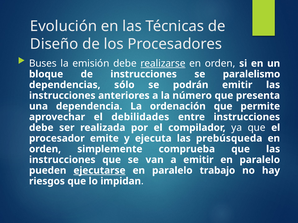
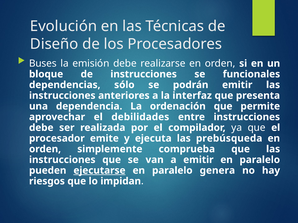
realizarse underline: present -> none
paralelismo: paralelismo -> funcionales
número: número -> interfaz
trabajo: trabajo -> genera
